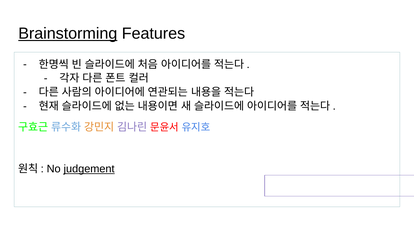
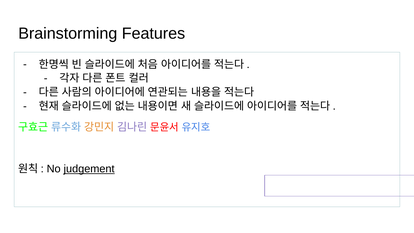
Brainstorming underline: present -> none
